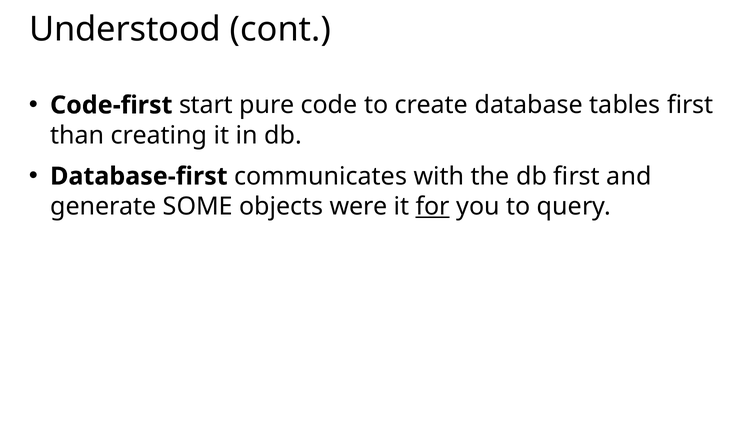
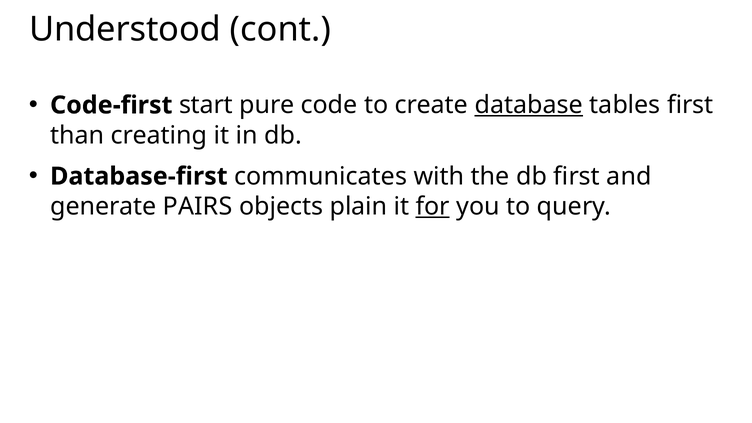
database underline: none -> present
SOME: SOME -> PAIRS
were: were -> plain
